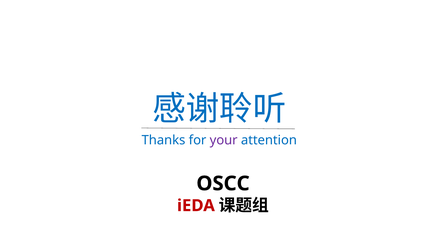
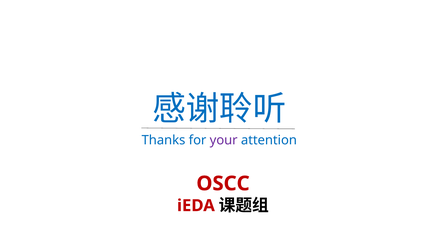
OSCC colour: black -> red
